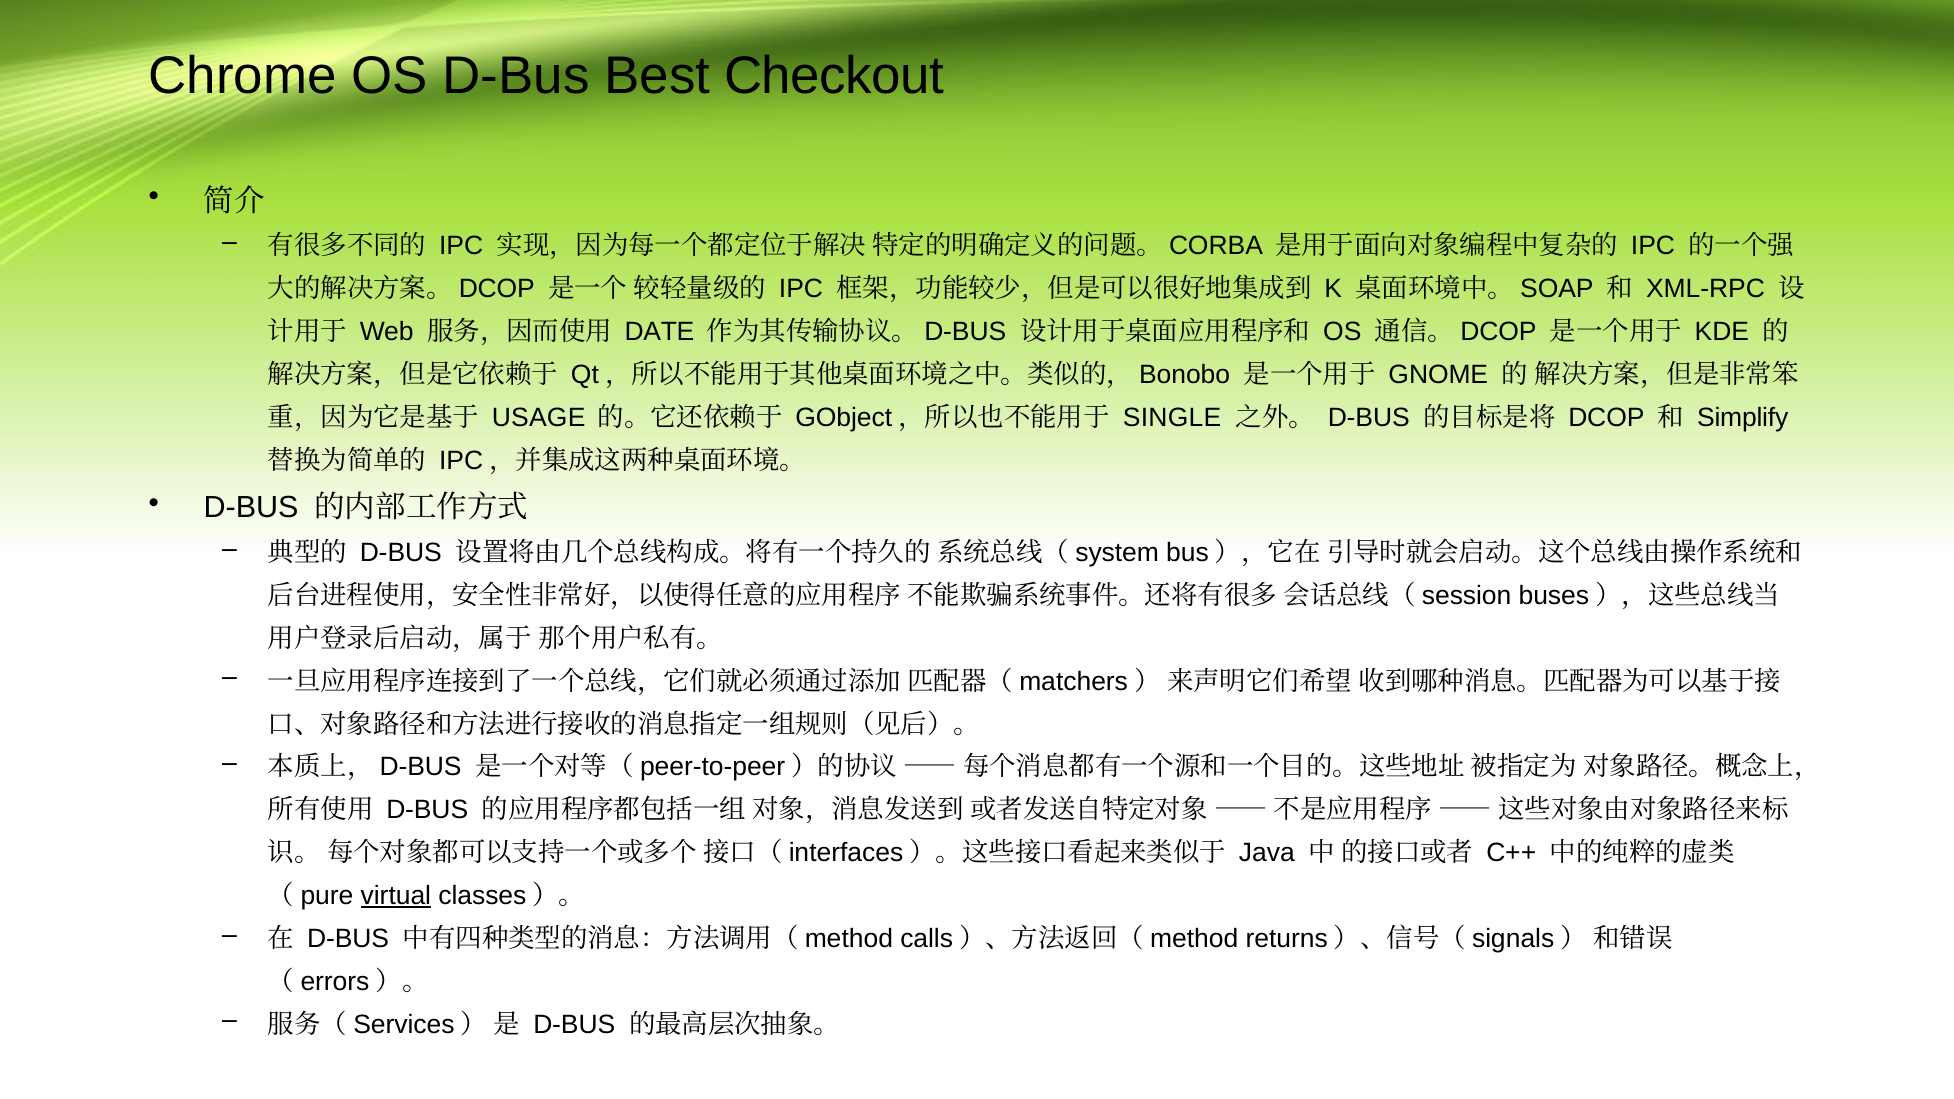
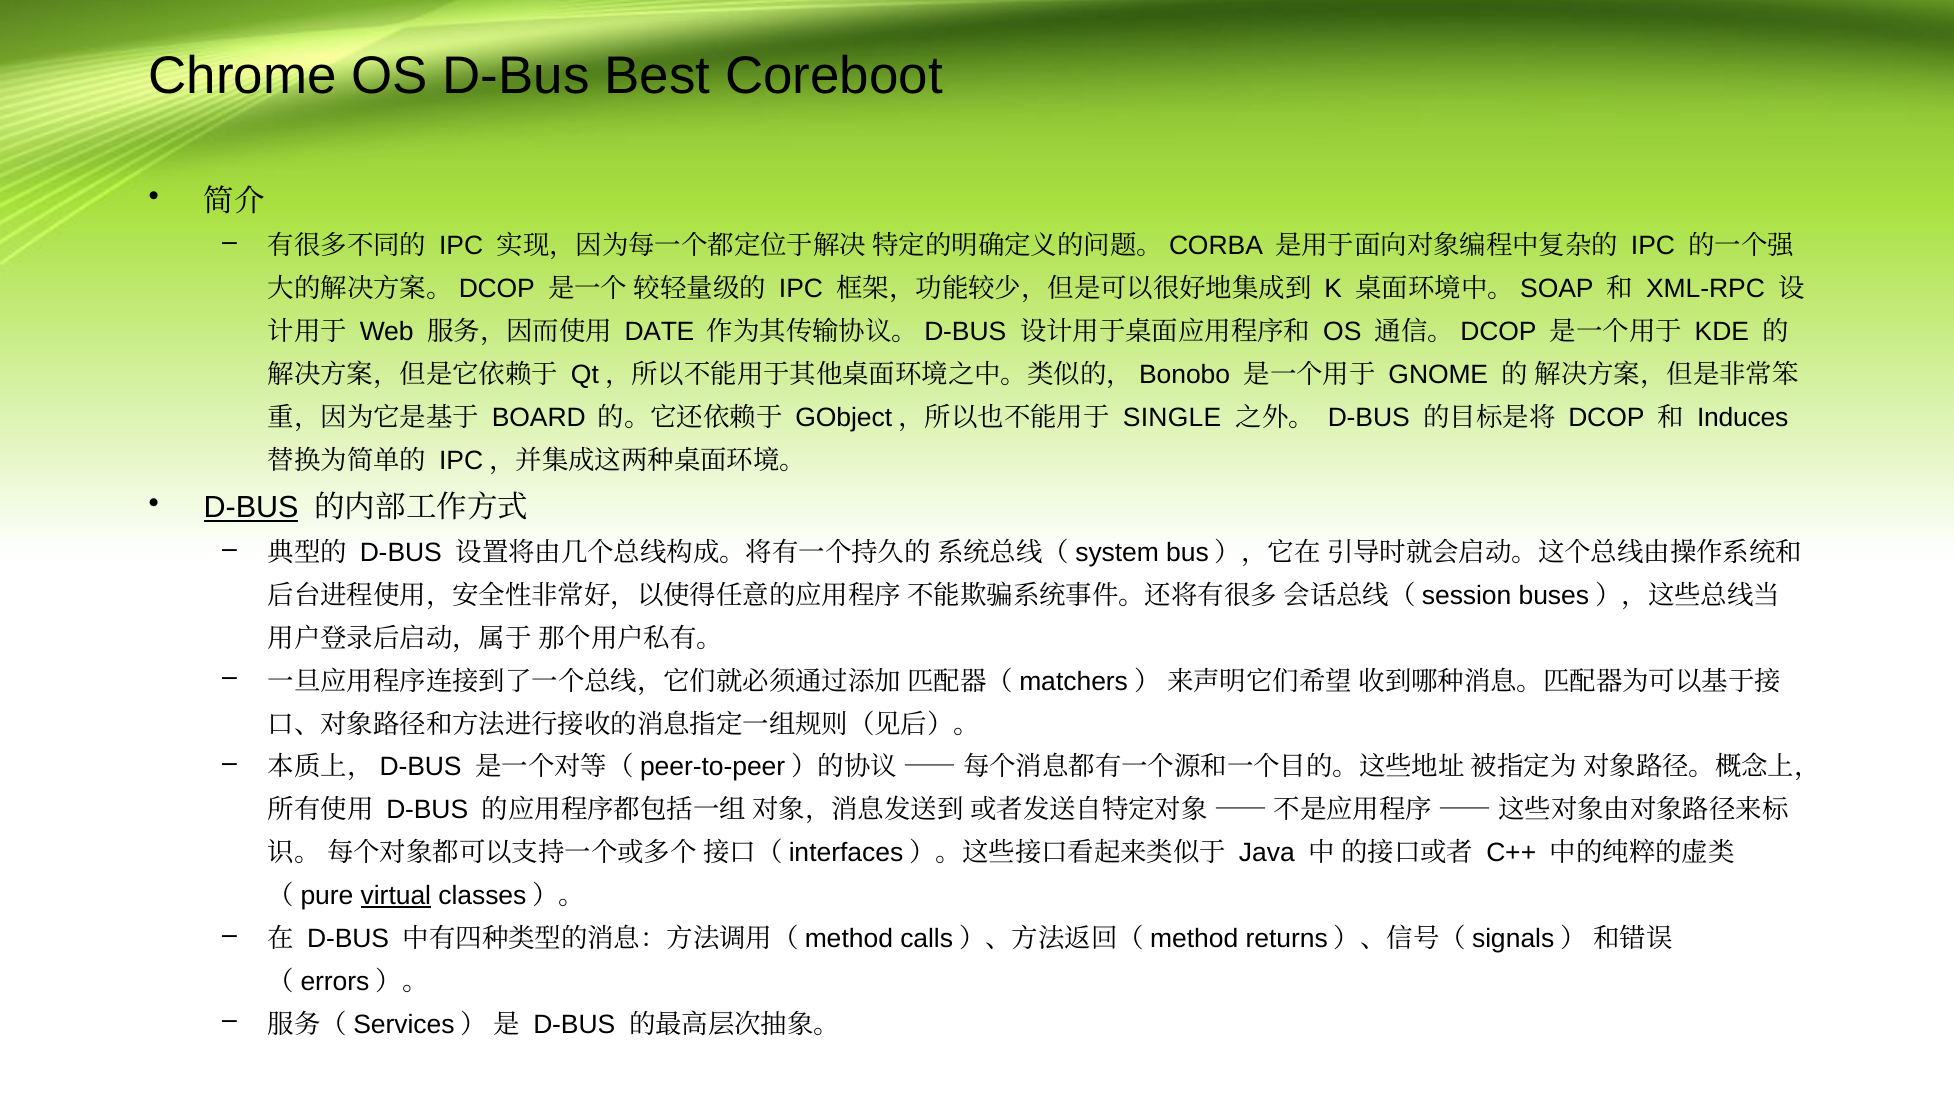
Checkout: Checkout -> Coreboot
USAGE: USAGE -> BOARD
Simplify: Simplify -> Induces
D-BUS at (251, 508) underline: none -> present
